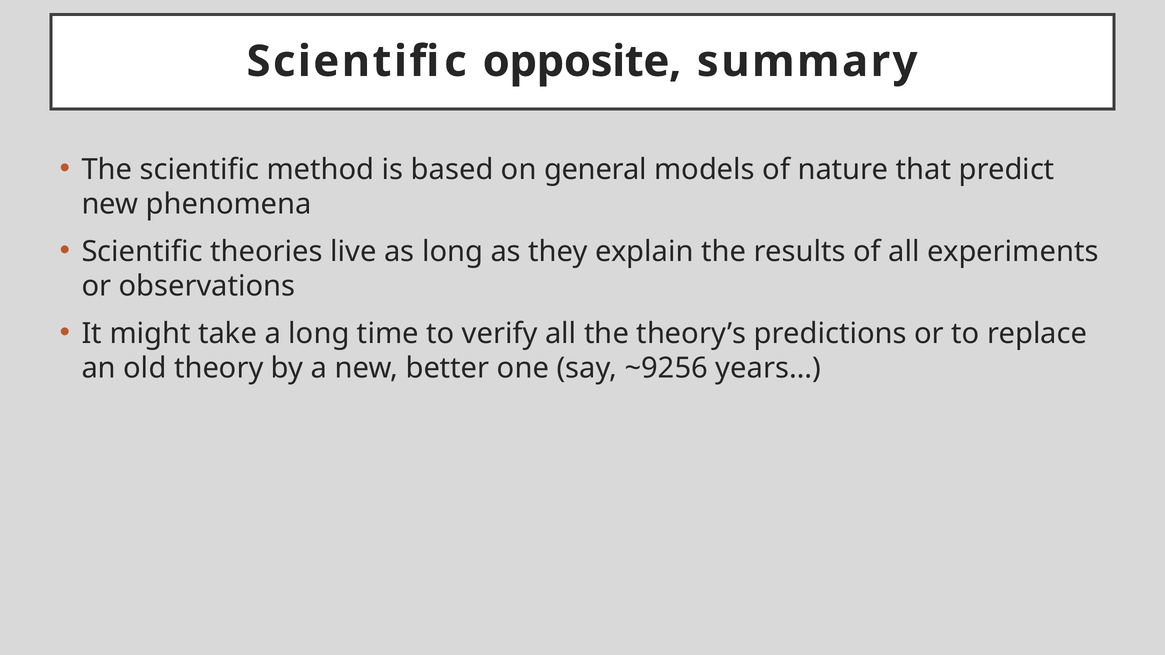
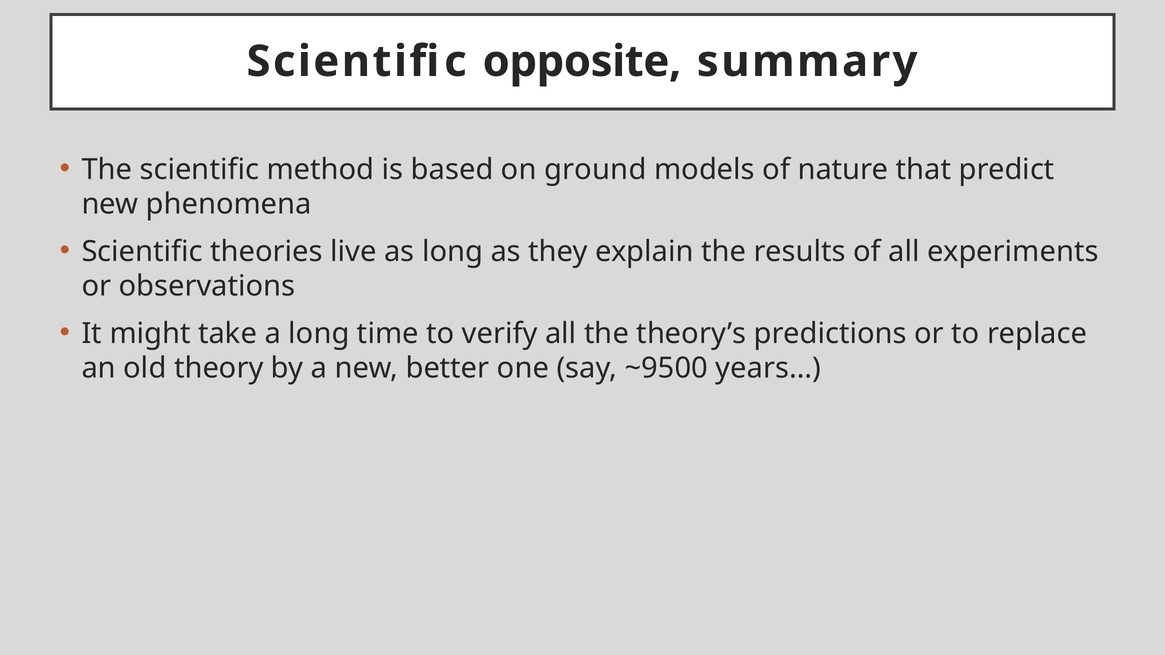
general: general -> ground
~9256: ~9256 -> ~9500
